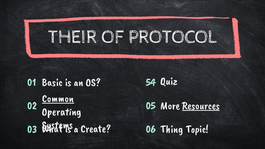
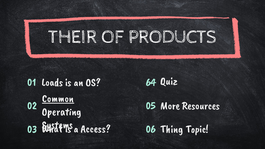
PROTOCOL: PROTOCOL -> PRODUCTS
Basic: Basic -> Loads
54: 54 -> 64
Resources underline: present -> none
Create: Create -> Access
